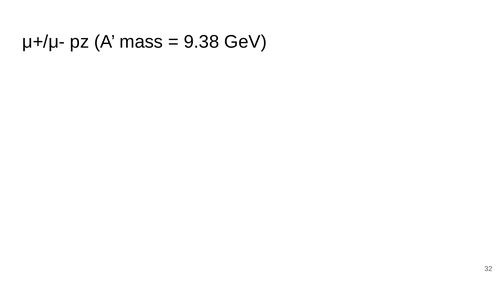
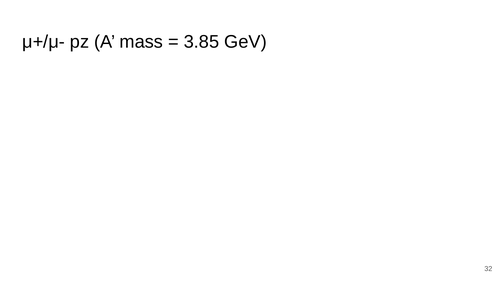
9.38: 9.38 -> 3.85
